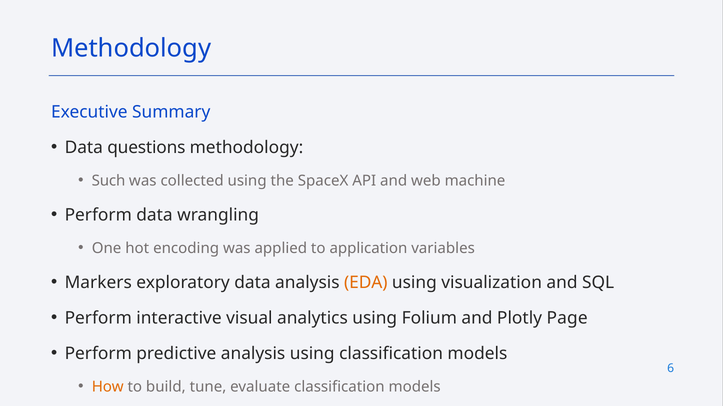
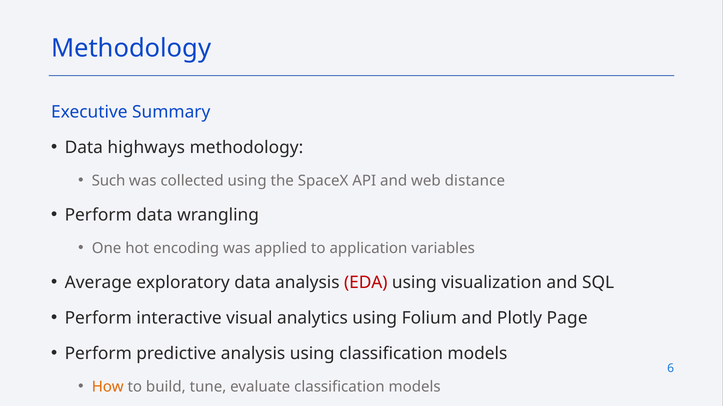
questions: questions -> highways
machine: machine -> distance
Markers: Markers -> Average
EDA colour: orange -> red
